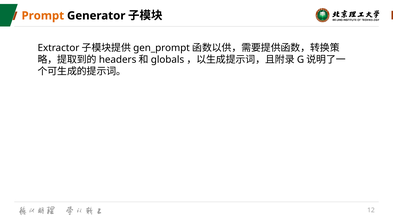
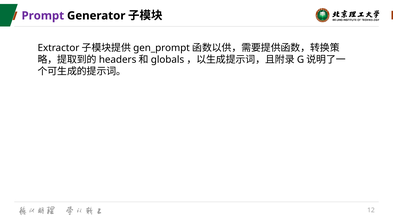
Prompt colour: orange -> purple
